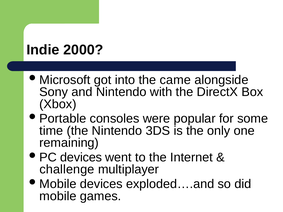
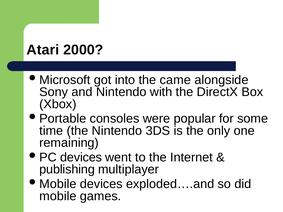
Indie: Indie -> Atari
challenge: challenge -> publishing
